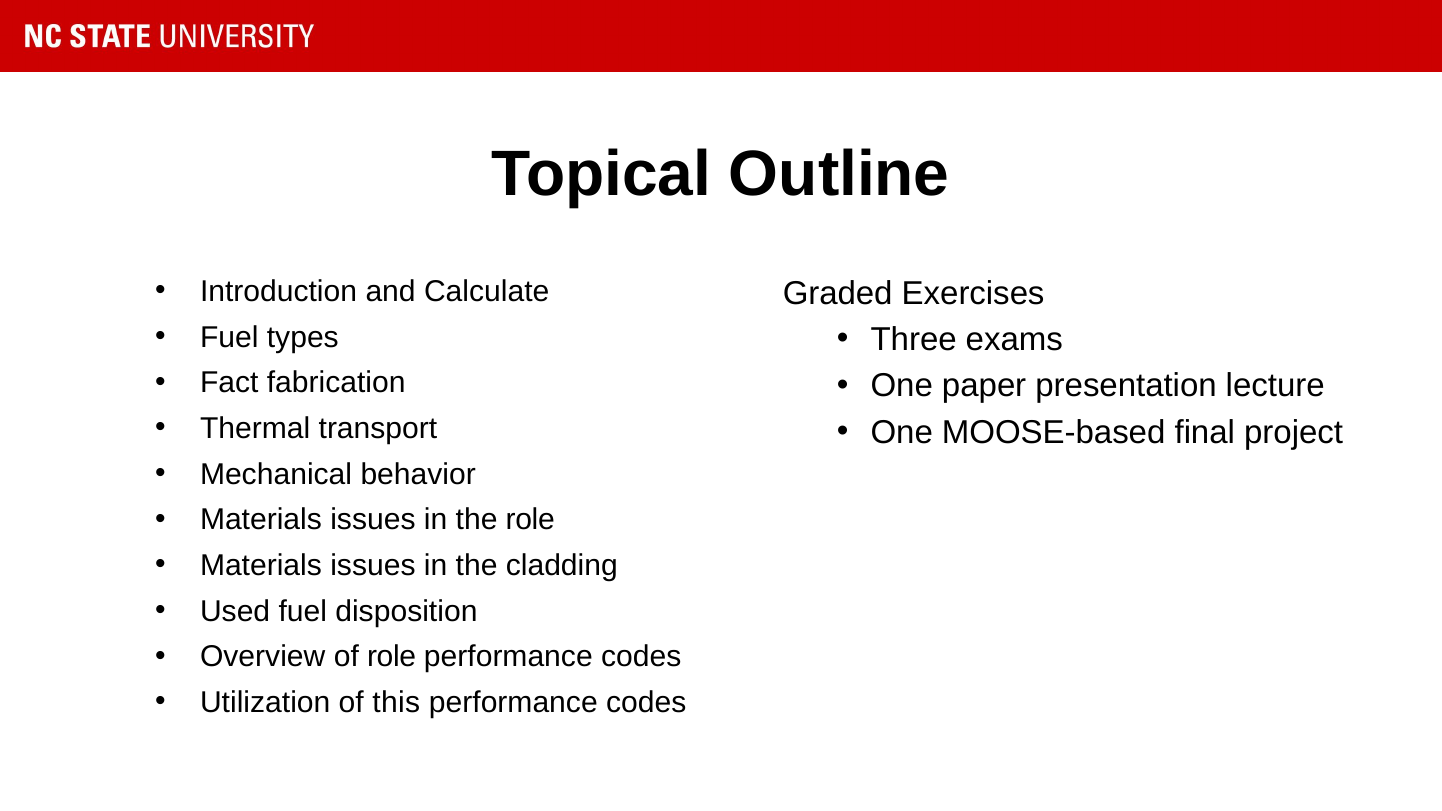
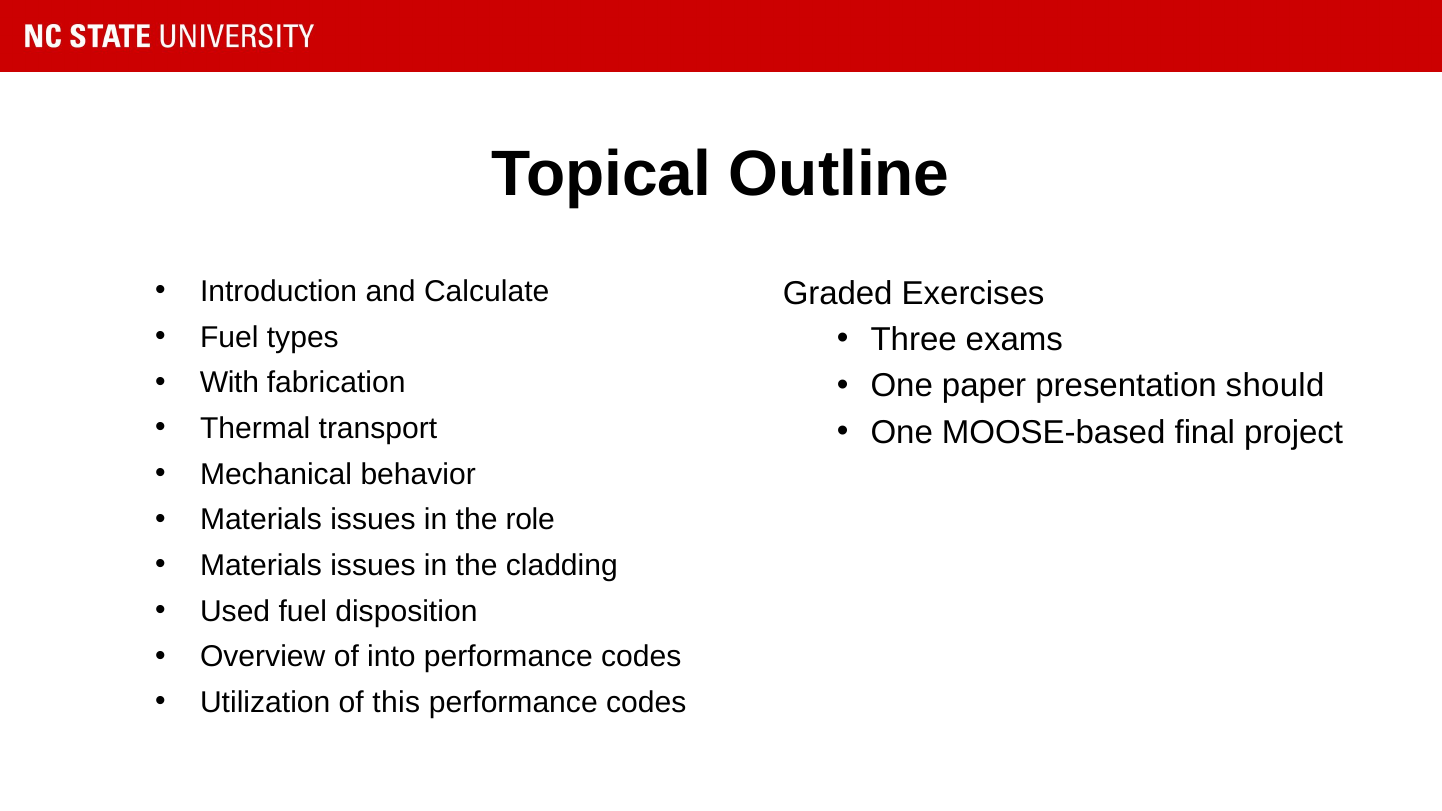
Fact: Fact -> With
lecture: lecture -> should
of role: role -> into
